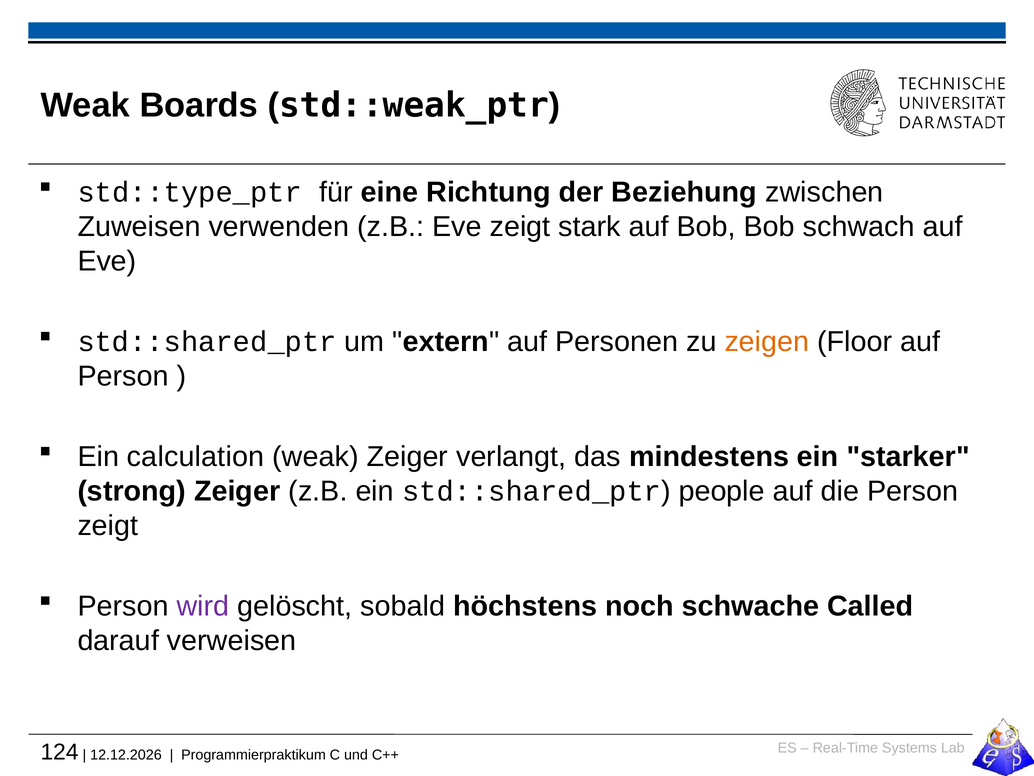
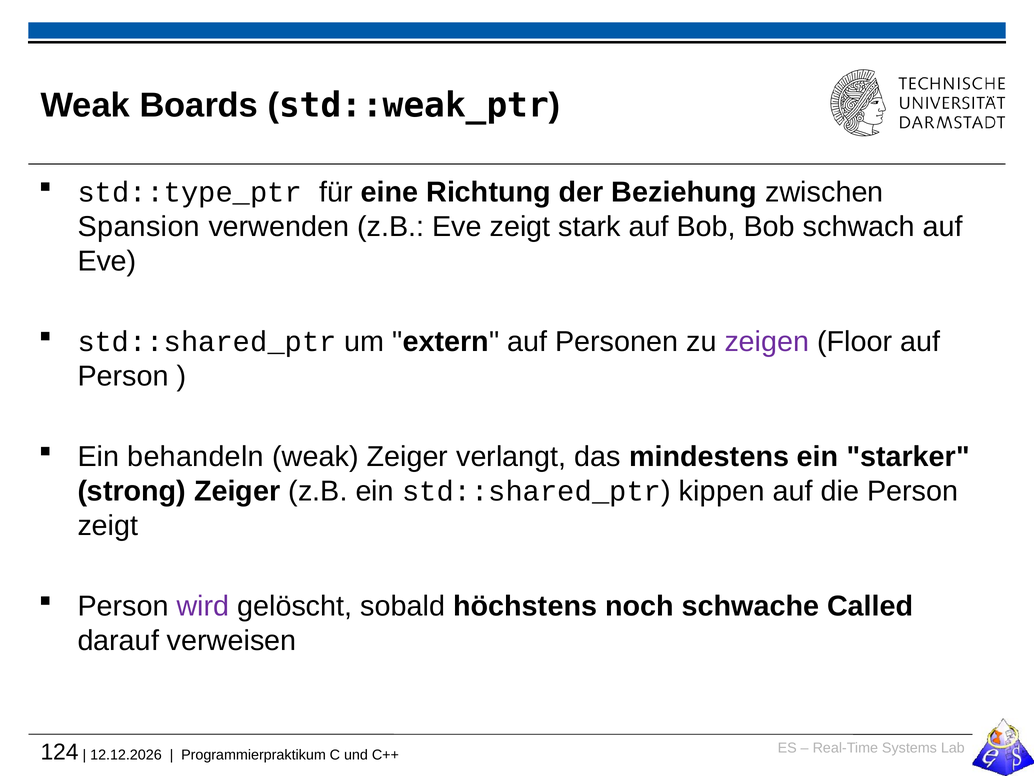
Zuweisen: Zuweisen -> Spansion
zeigen colour: orange -> purple
calculation: calculation -> behandeln
people: people -> kippen
